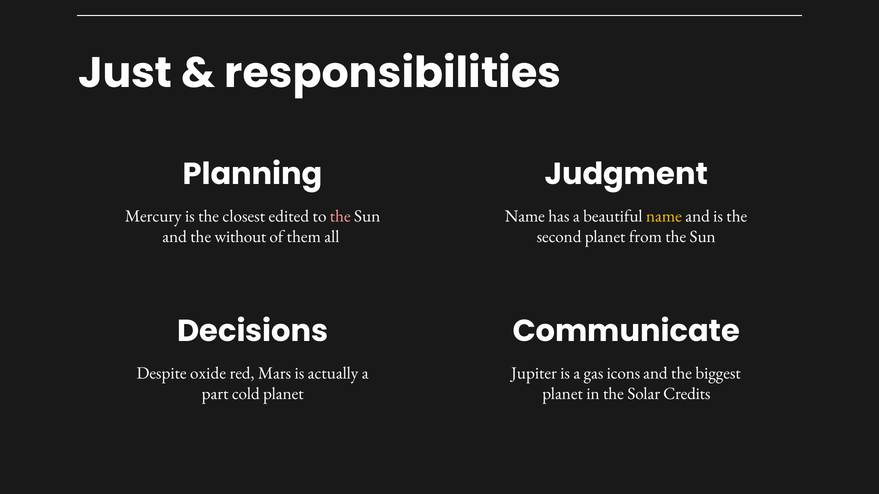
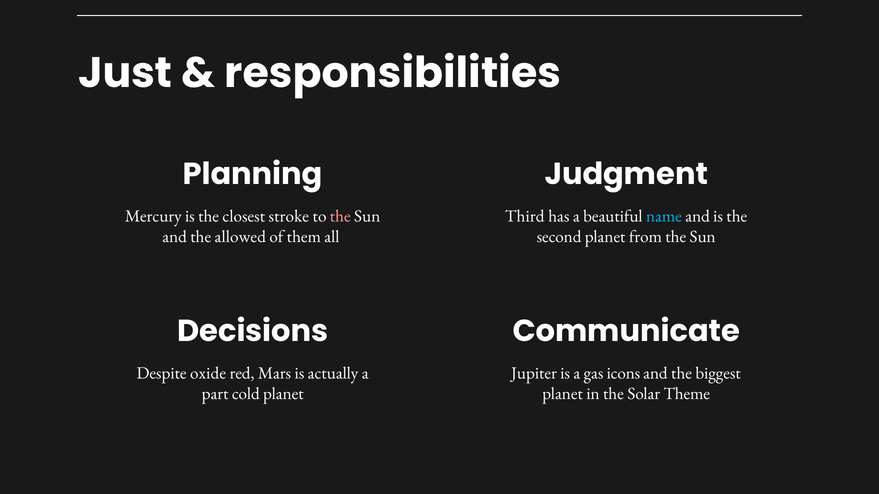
edited: edited -> stroke
Name at (525, 216): Name -> Third
name at (664, 216) colour: yellow -> light blue
without: without -> allowed
Credits: Credits -> Theme
